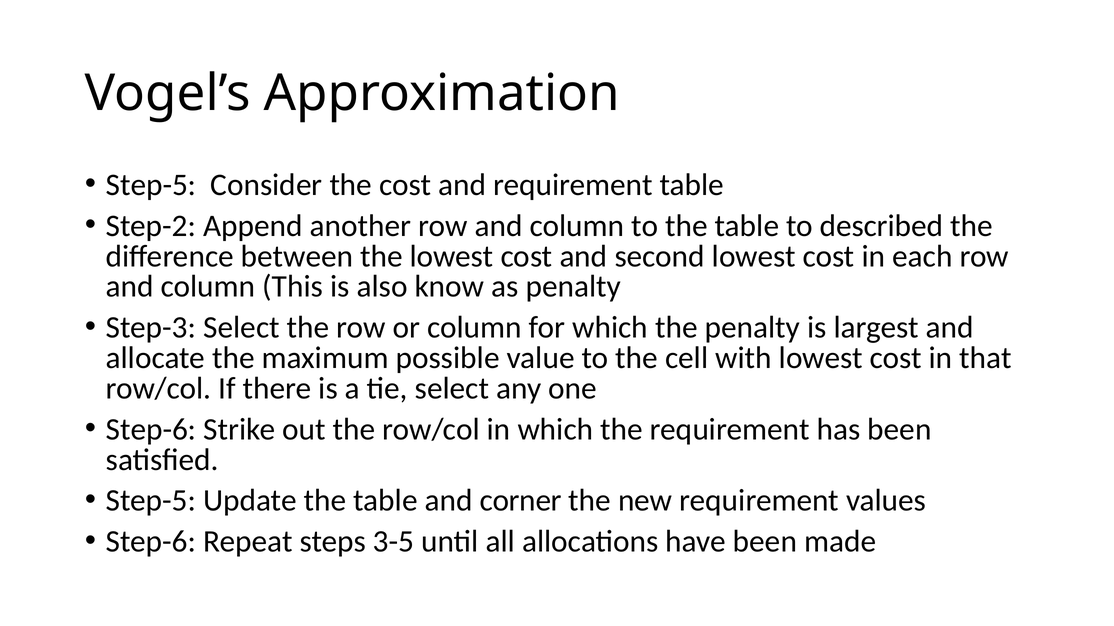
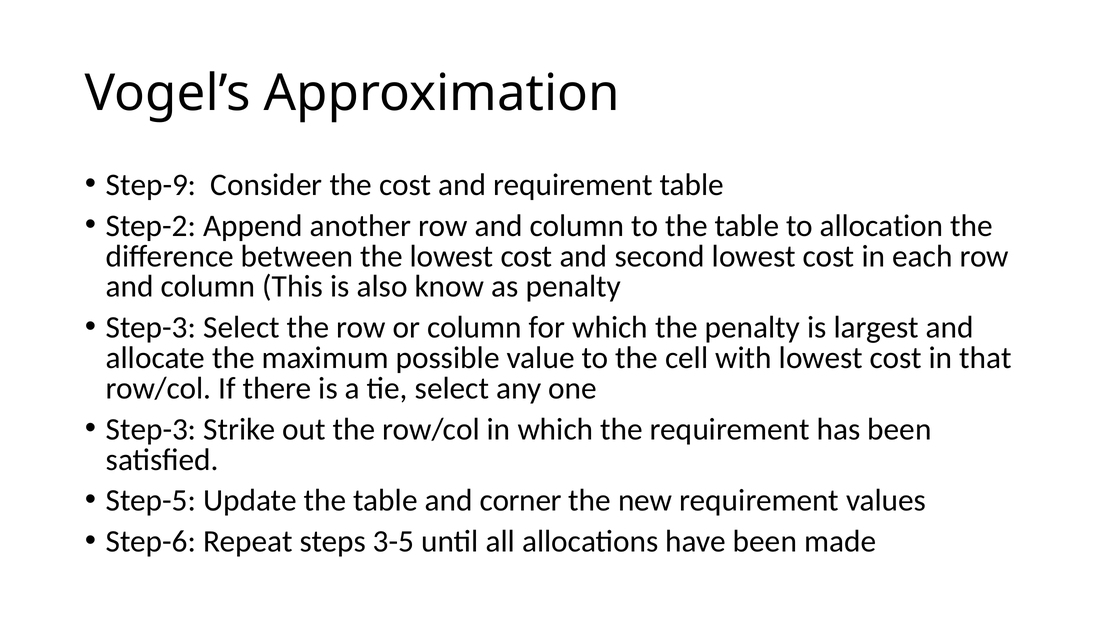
Step-5 at (151, 185): Step-5 -> Step-9
described: described -> allocation
Step-6 at (151, 430): Step-6 -> Step-3
